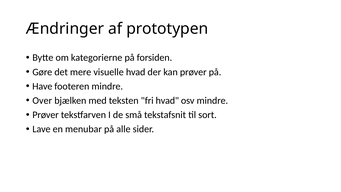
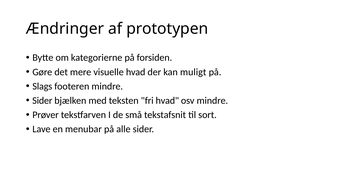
kan prøver: prøver -> muligt
Have: Have -> Slags
Over at (42, 100): Over -> Sider
